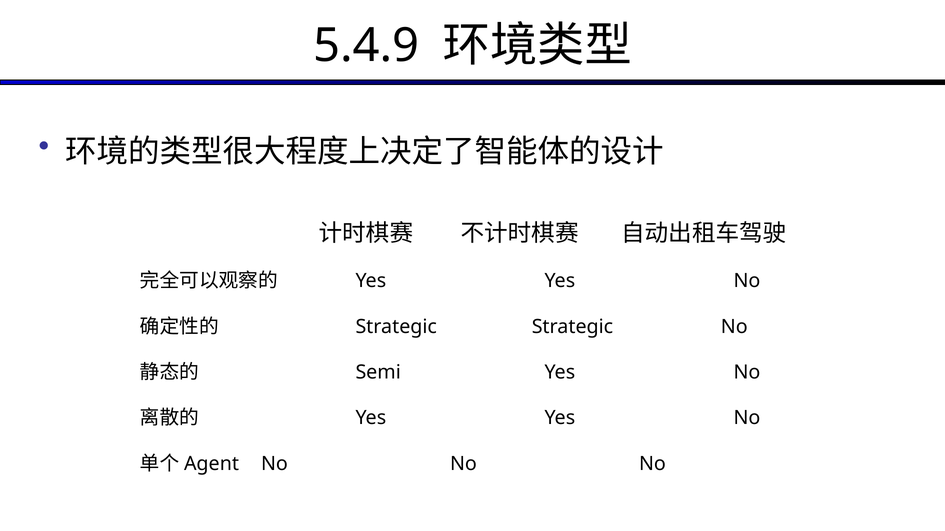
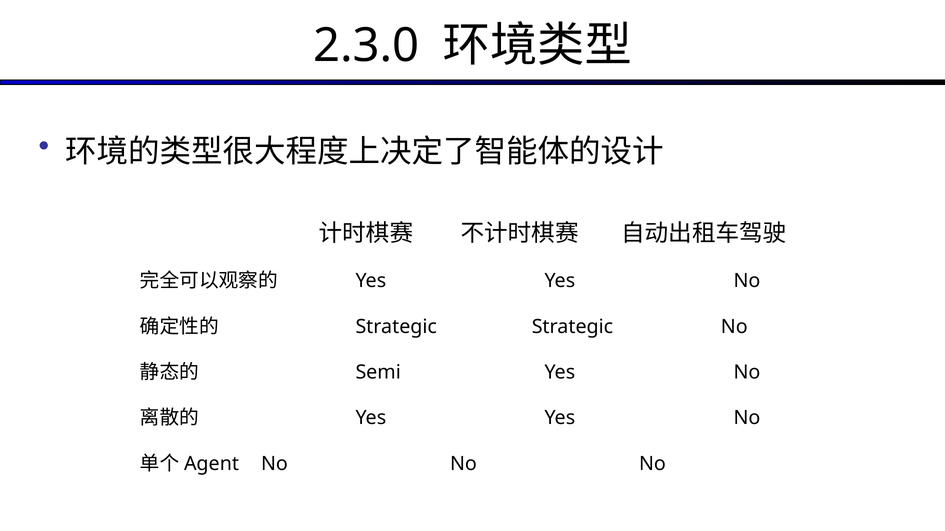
5.4.9: 5.4.9 -> 2.3.0
